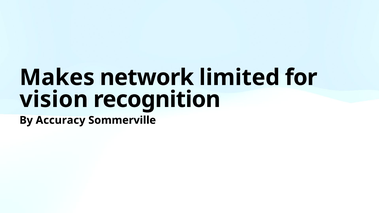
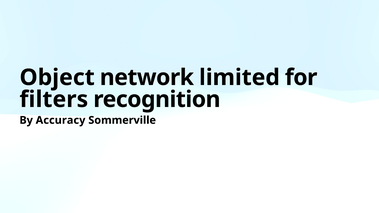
Makes: Makes -> Object
vision: vision -> filters
